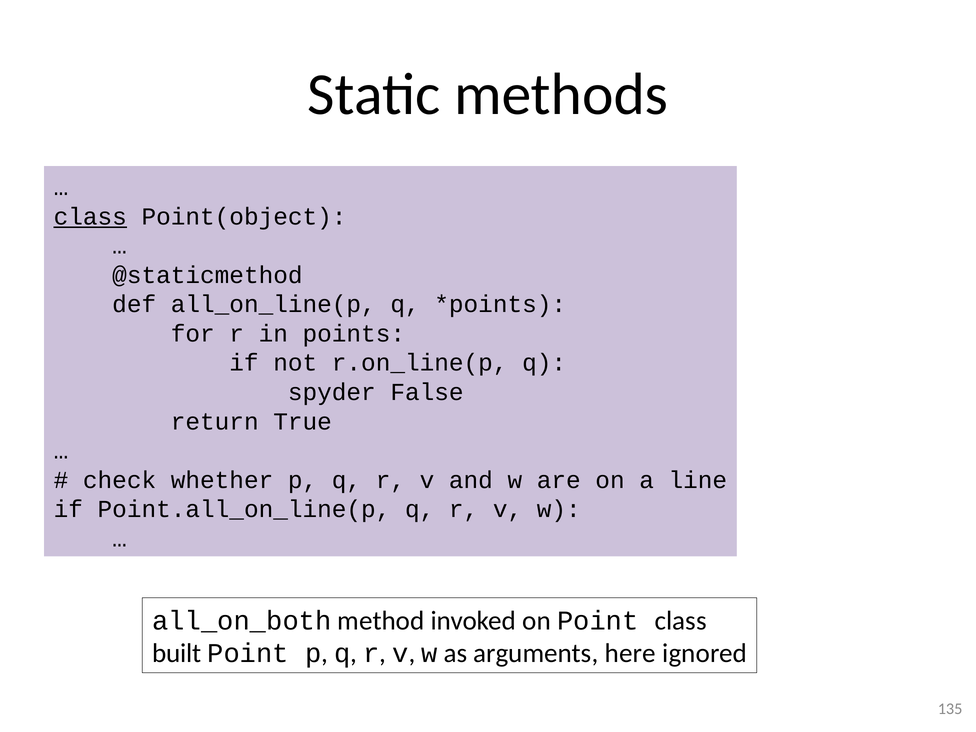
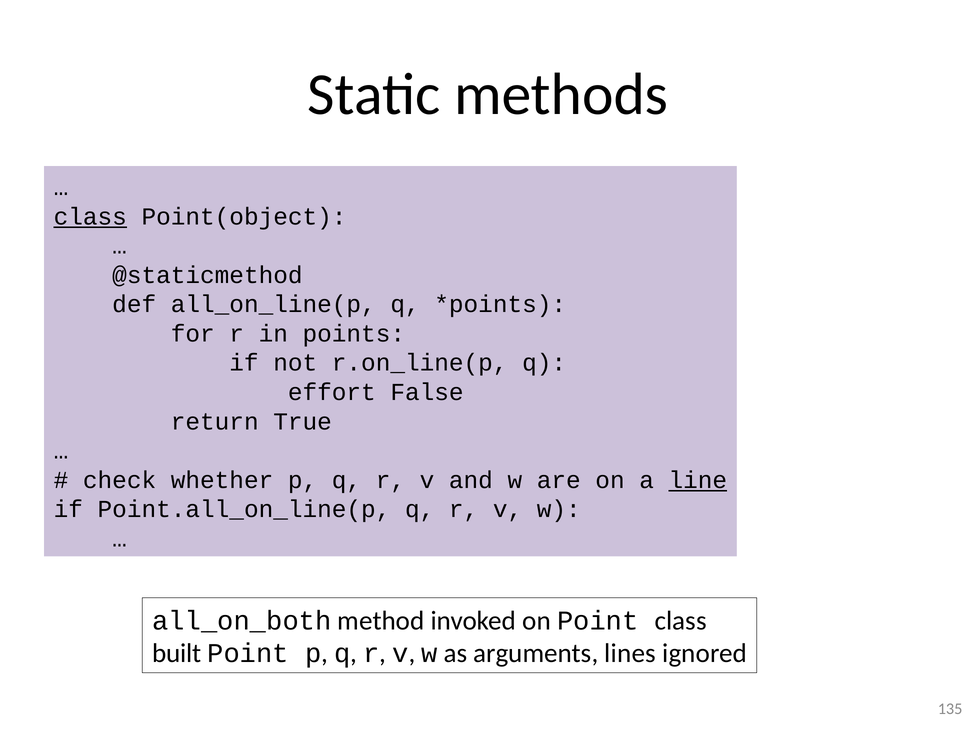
spyder: spyder -> effort
line underline: none -> present
here: here -> lines
